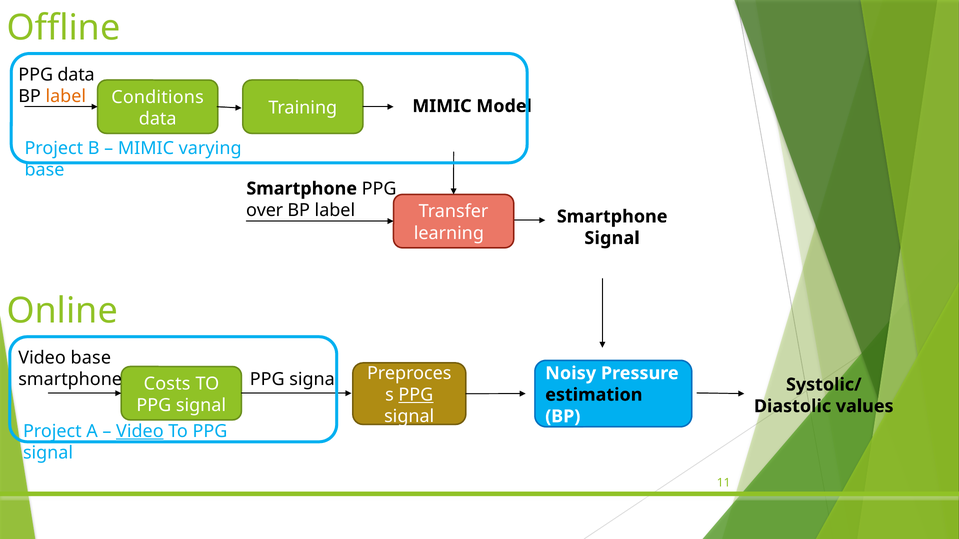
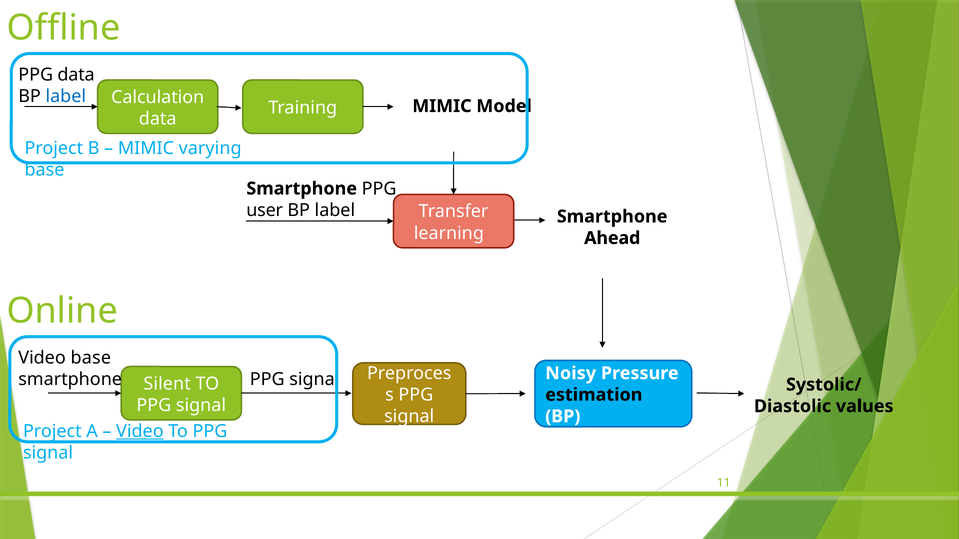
label at (66, 96) colour: orange -> blue
Conditions: Conditions -> Calculation
over: over -> user
Signal at (612, 238): Signal -> Ahead
Costs: Costs -> Silent
PPG at (416, 395) underline: present -> none
